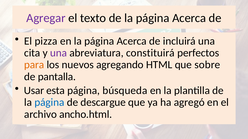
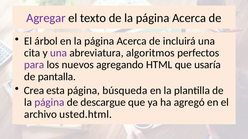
pizza: pizza -> árbol
constituirá: constituirá -> algoritmos
para colour: orange -> purple
sobre: sobre -> usaría
Usar: Usar -> Crea
página at (49, 103) colour: blue -> purple
ancho.html: ancho.html -> usted.html
